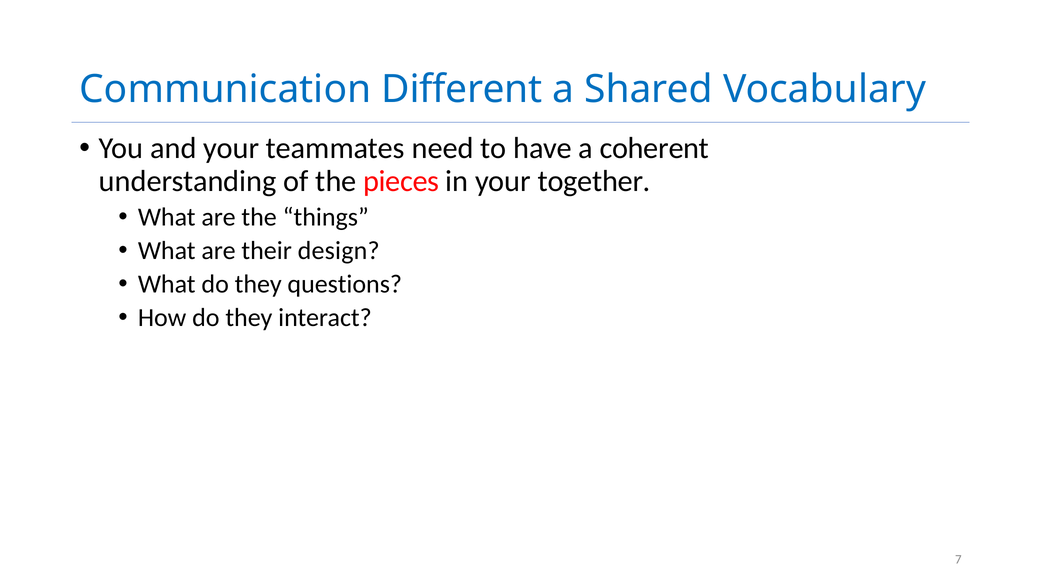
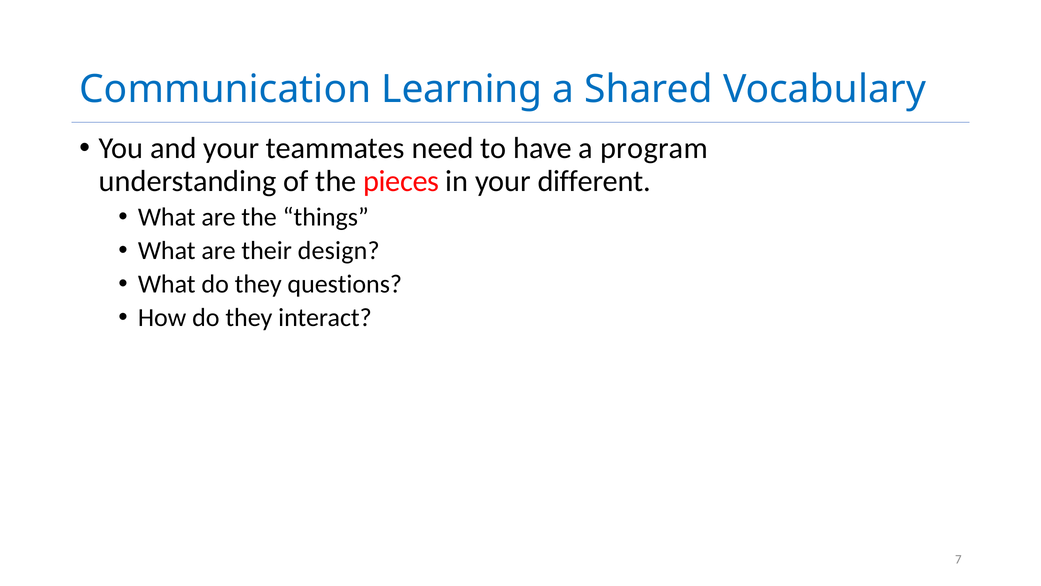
Different: Different -> Learning
coherent: coherent -> program
together: together -> different
